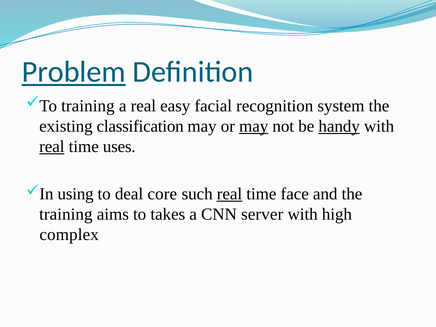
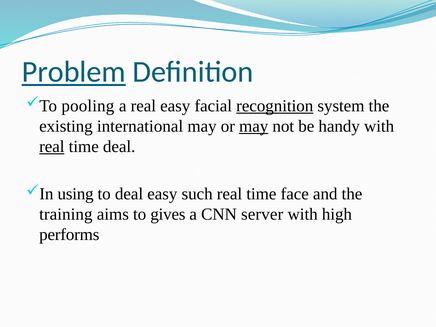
training at (88, 106): training -> pooling
recognition underline: none -> present
classification: classification -> international
handy underline: present -> none
time uses: uses -> deal
deal core: core -> easy
real at (230, 194) underline: present -> none
takes: takes -> gives
complex: complex -> performs
